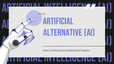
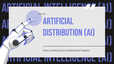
ALTERNATIVE: ALTERNATIVE -> DISTRIBUTION
